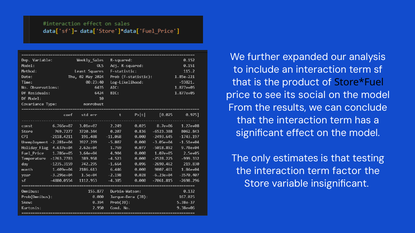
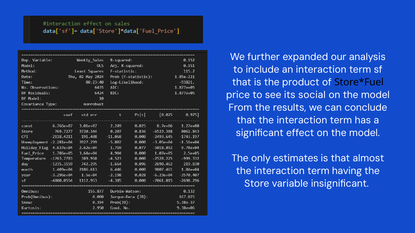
testing: testing -> almost
factor: factor -> having
